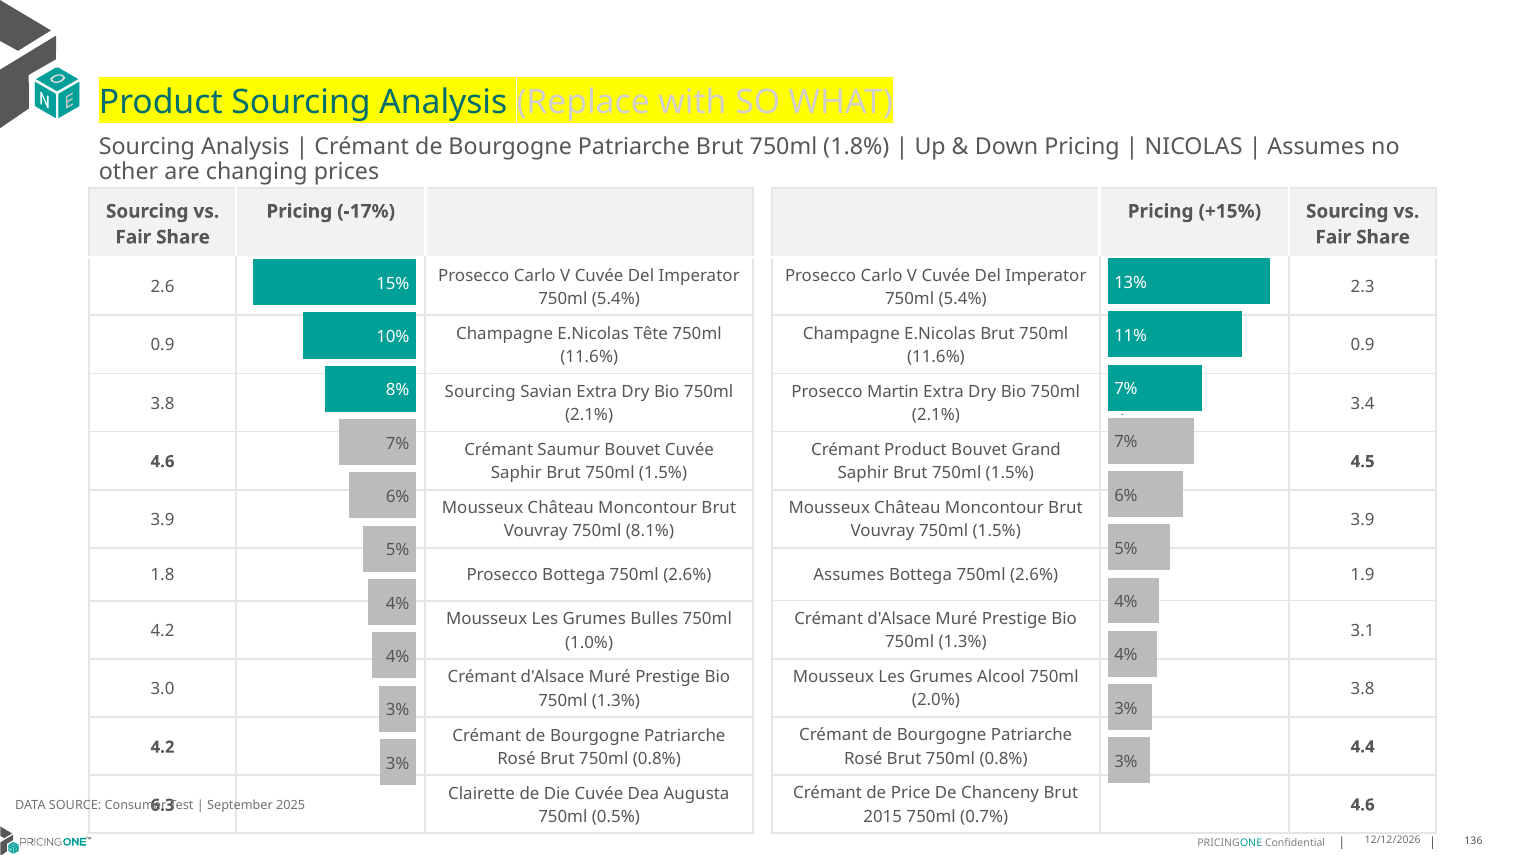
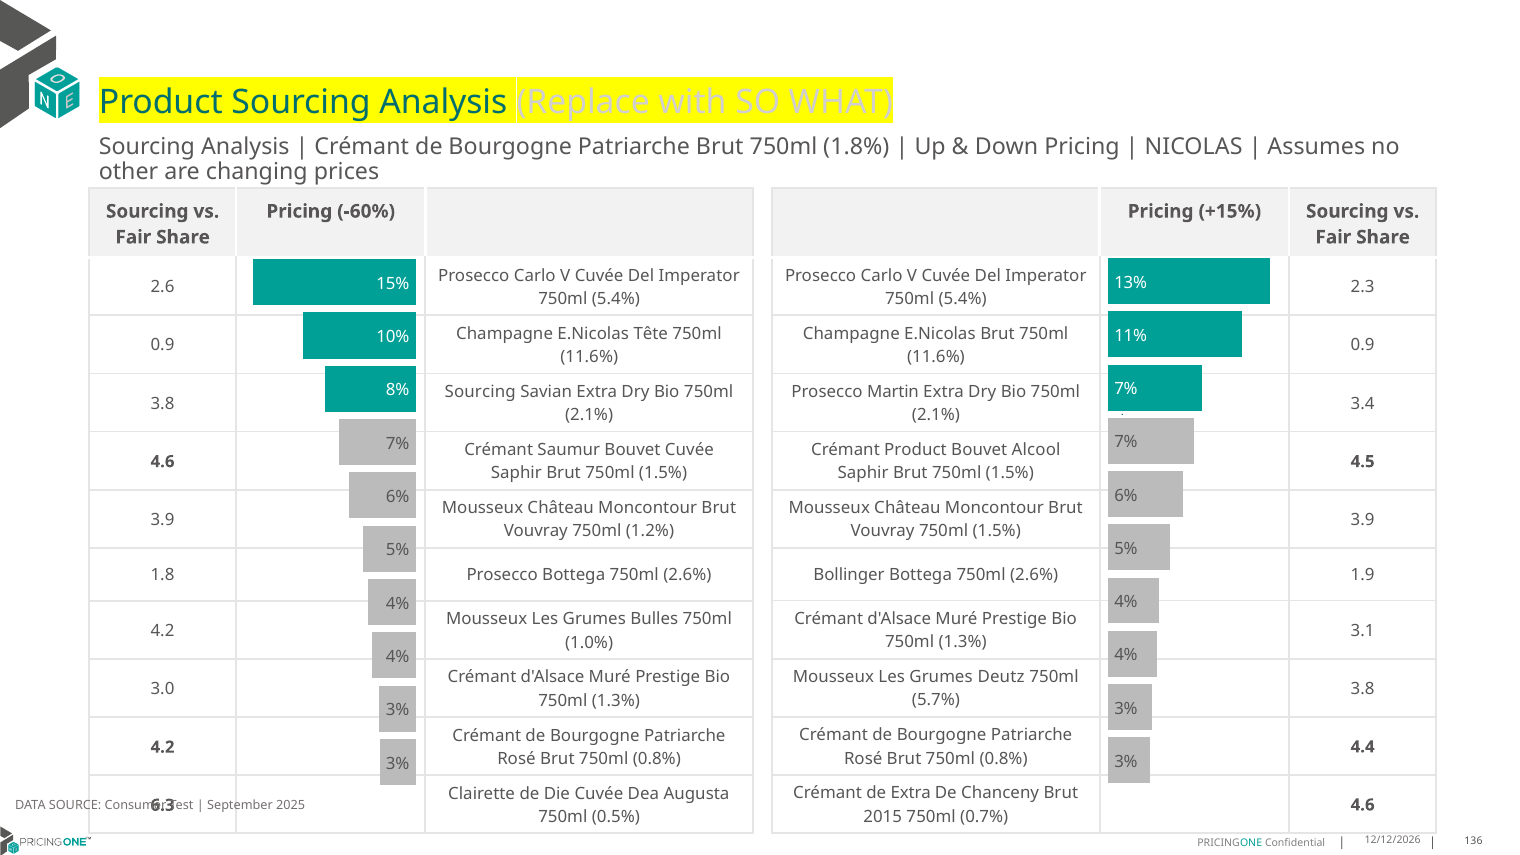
-17%: -17% -> -60%
Grand: Grand -> Alcool
8.1%: 8.1% -> 1.2%
Assumes at (849, 575): Assumes -> Bollinger
Alcool: Alcool -> Deutz
2.0%: 2.0% -> 5.7%
de Price: Price -> Extra
